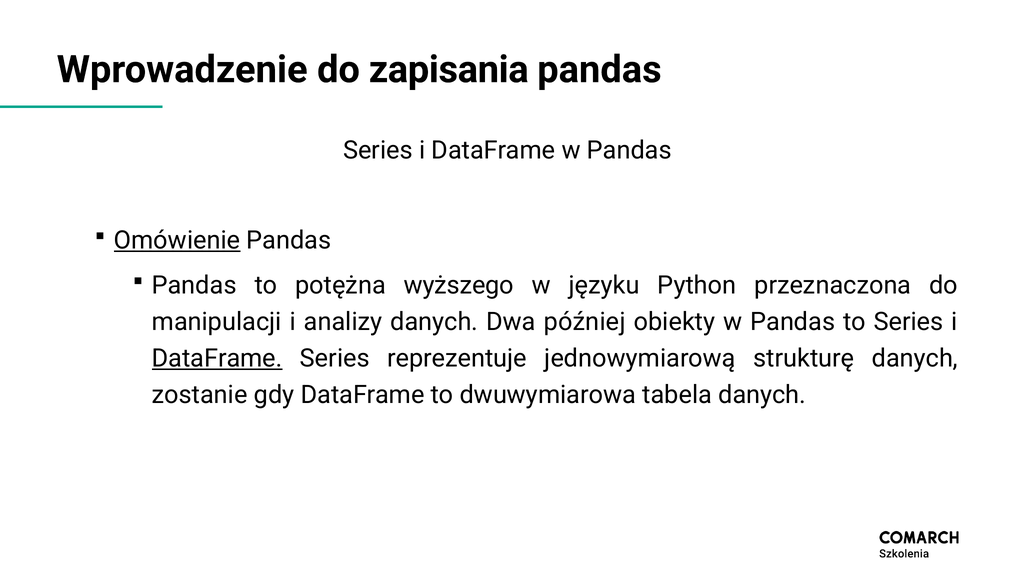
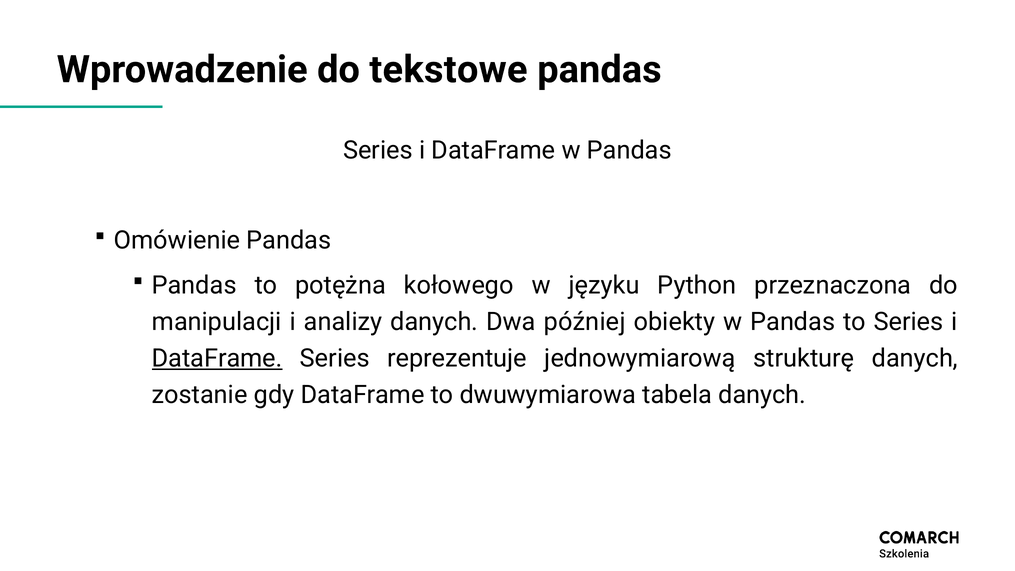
zapisania: zapisania -> tekstowe
Omówienie underline: present -> none
wyższego: wyższego -> kołowego
